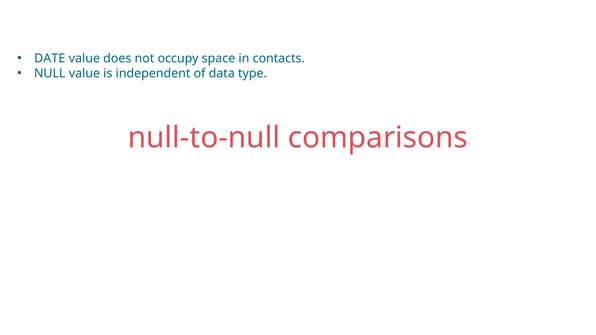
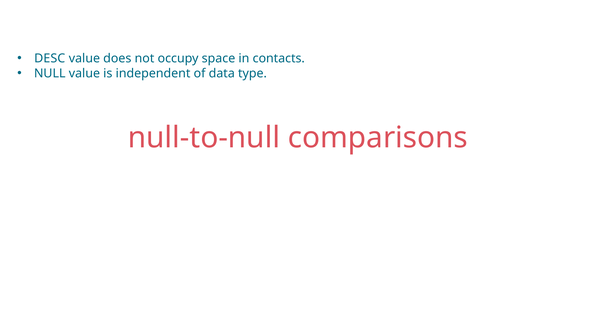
DATE: DATE -> DESC
